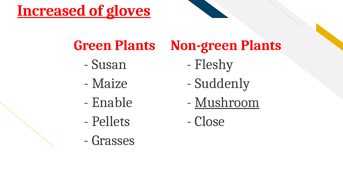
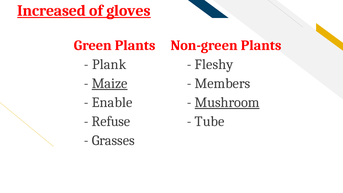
Susan: Susan -> Plank
Maize underline: none -> present
Suddenly: Suddenly -> Members
Pellets: Pellets -> Refuse
Close: Close -> Tube
